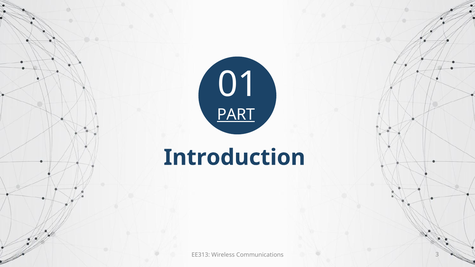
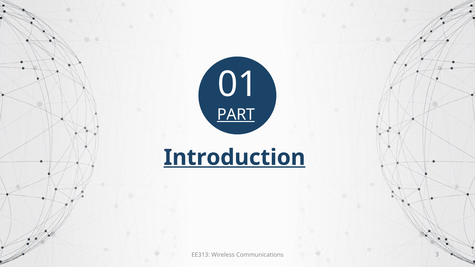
Introduction underline: none -> present
